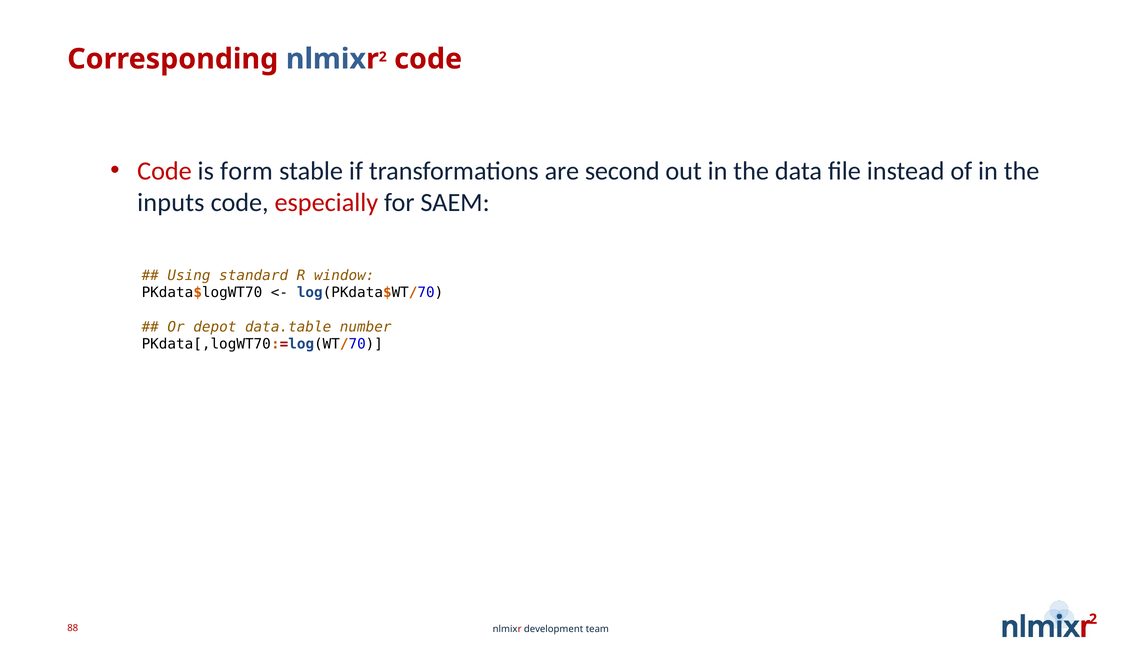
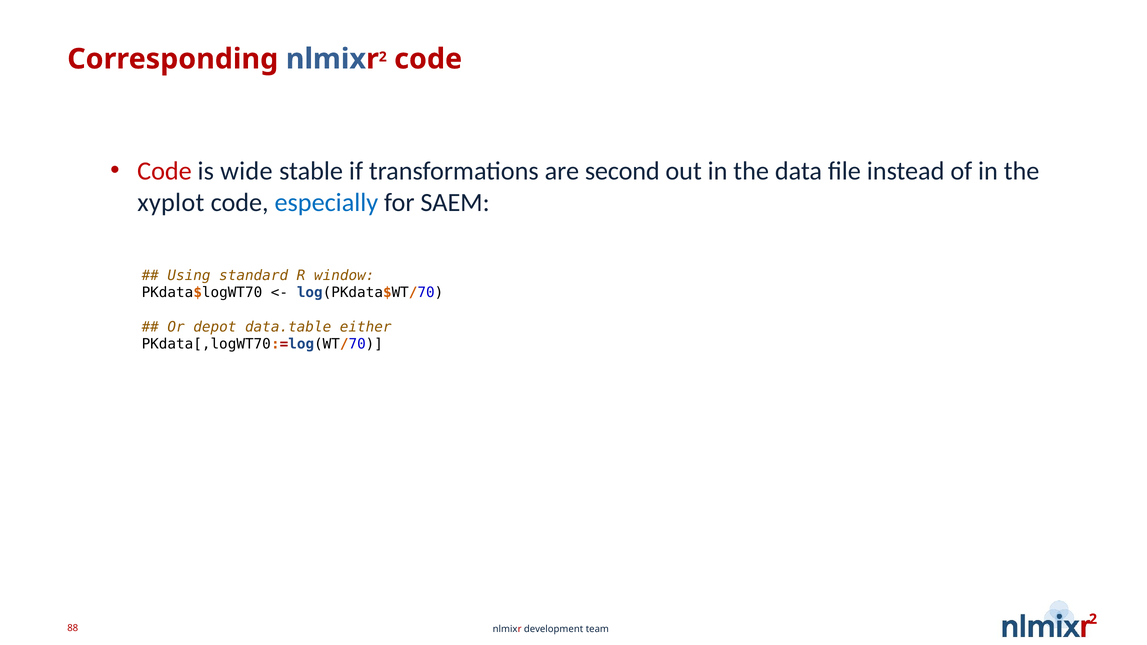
form: form -> wide
inputs: inputs -> xyplot
especially colour: red -> blue
number: number -> either
